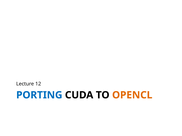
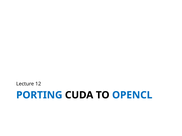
OPENCL colour: orange -> blue
